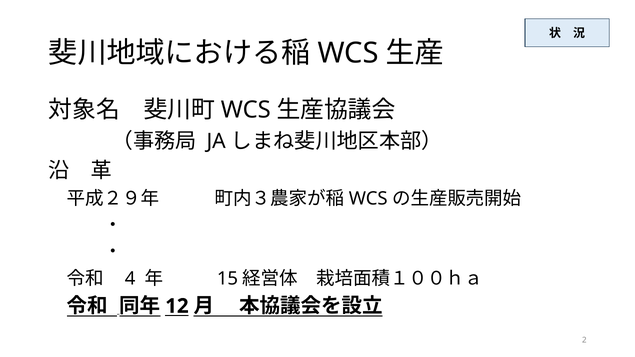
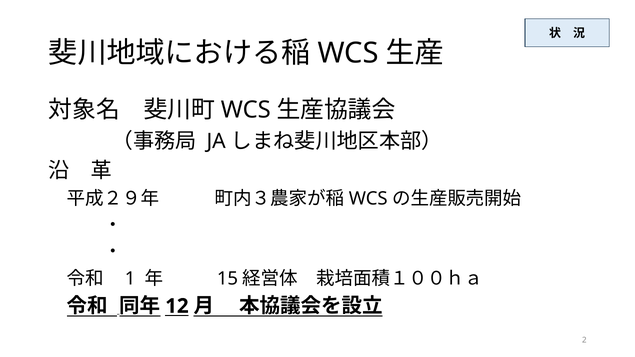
4: 4 -> 1
